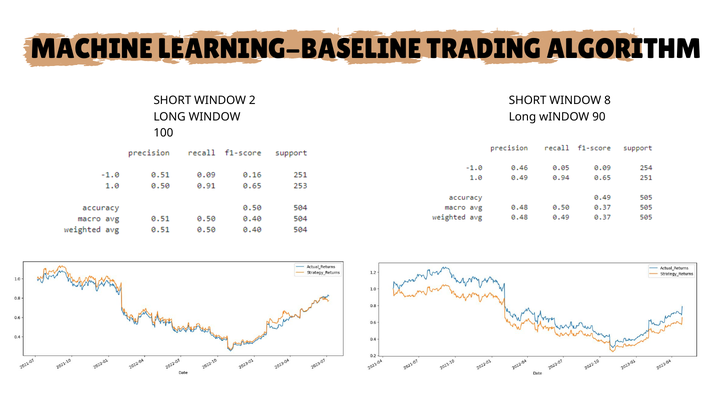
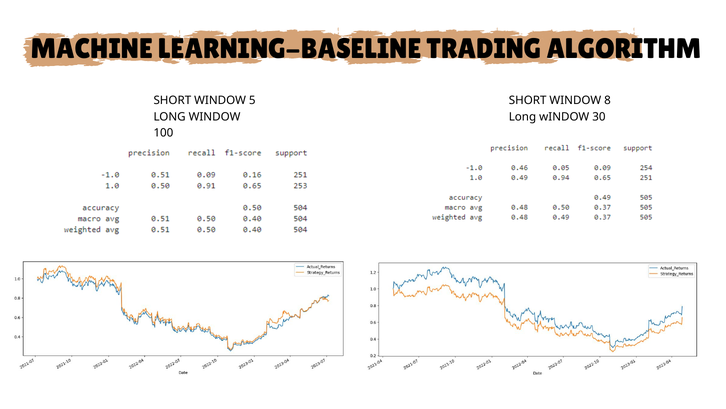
2: 2 -> 5
90: 90 -> 30
